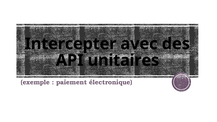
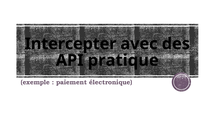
unitaires: unitaires -> pratique
